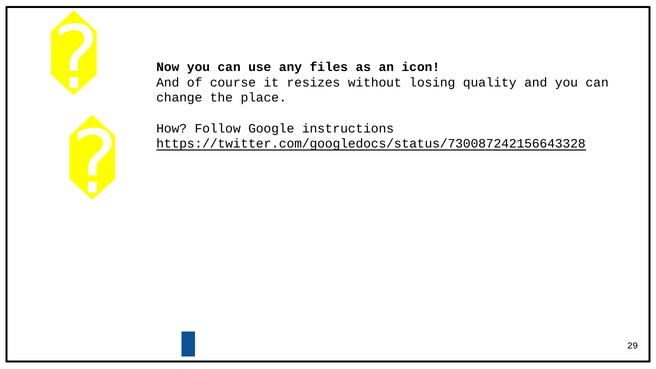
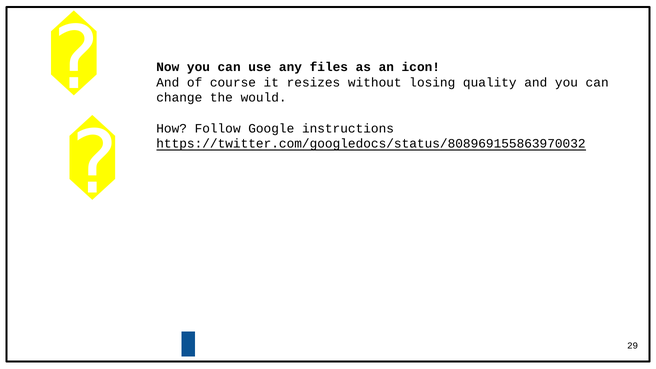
place: place -> would
https://twitter.com/googledocs/status/730087242156643328: https://twitter.com/googledocs/status/730087242156643328 -> https://twitter.com/googledocs/status/808969155863970032
